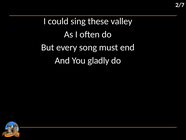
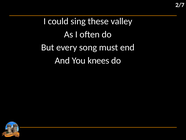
gladly: gladly -> knees
